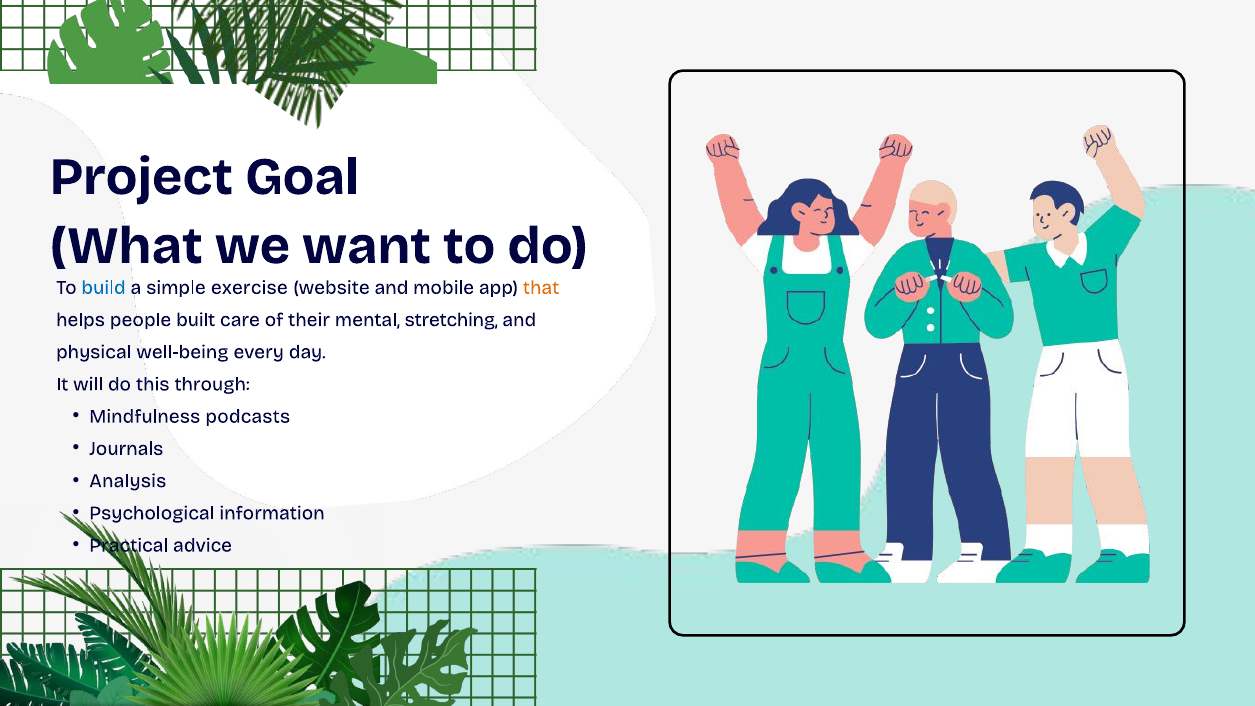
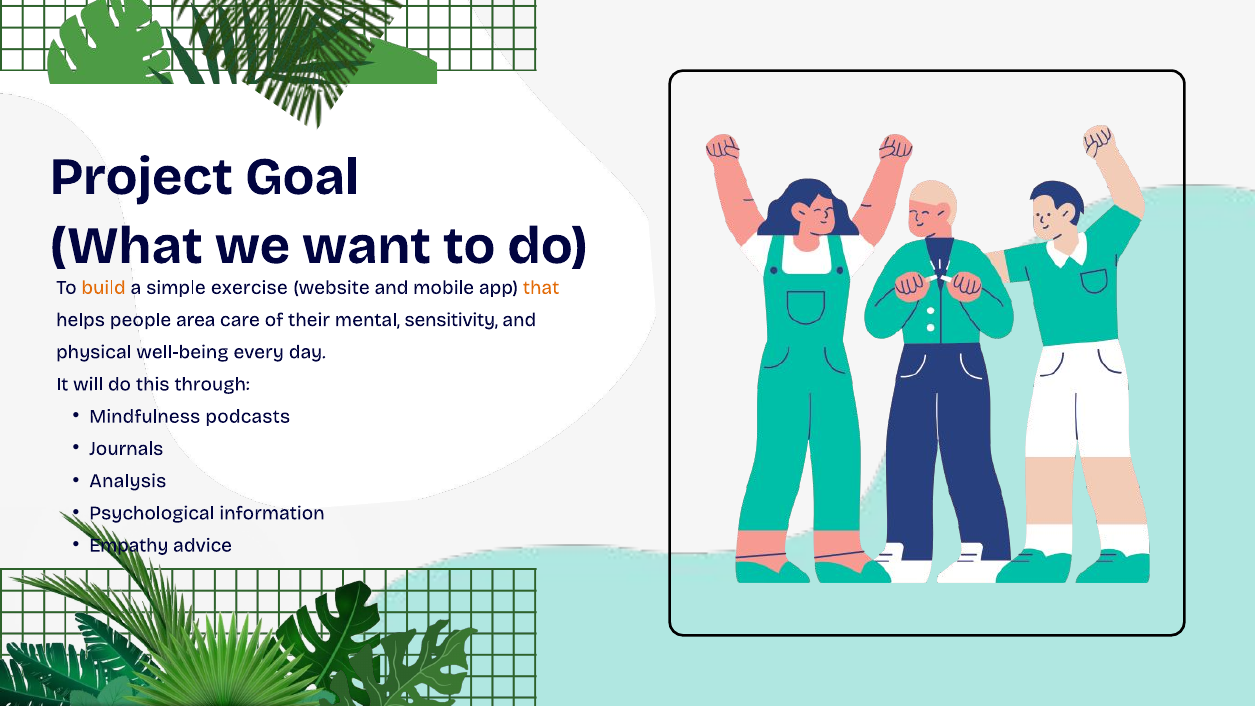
build colour: blue -> orange
built: built -> area
stretching: stretching -> sensitivity
Practical: Practical -> Empathy
